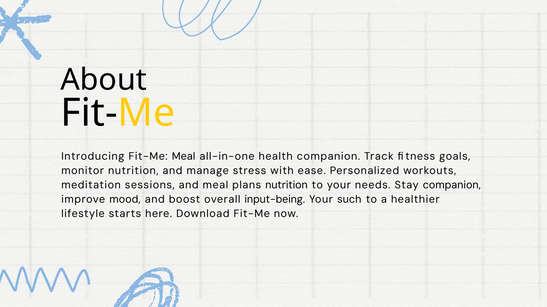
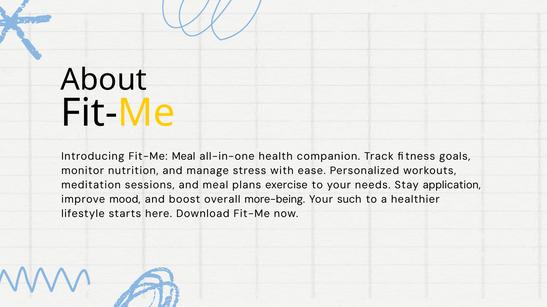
plans nutrition: nutrition -> exercise
Stay companion: companion -> application
input-being: input-being -> more-being
